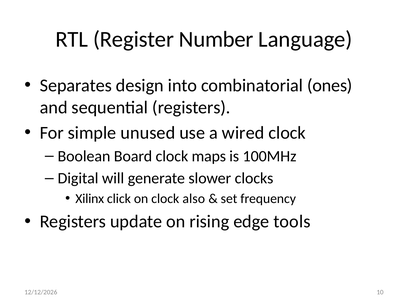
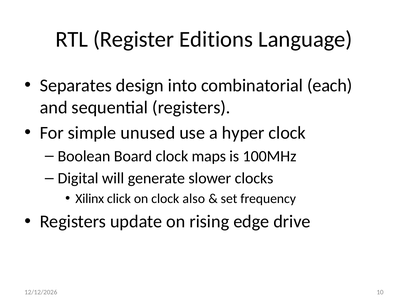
Number: Number -> Editions
ones: ones -> each
wired: wired -> hyper
tools: tools -> drive
